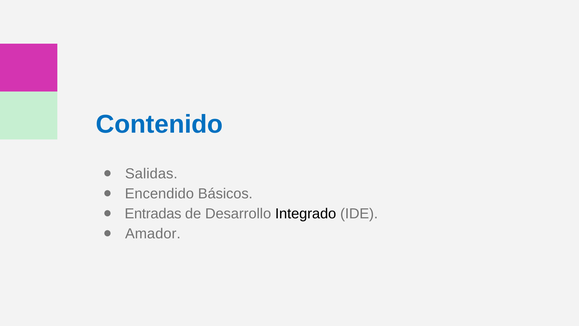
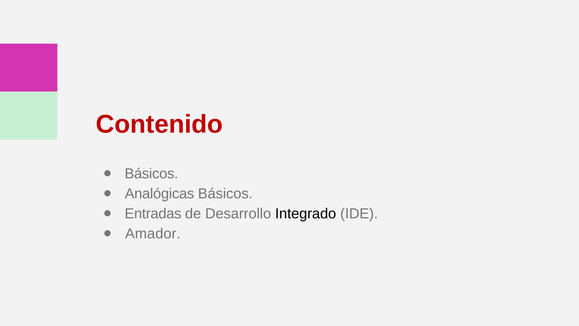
Contenido colour: blue -> red
Salidas at (151, 173): Salidas -> Básicos
Encendido: Encendido -> Analógicas
